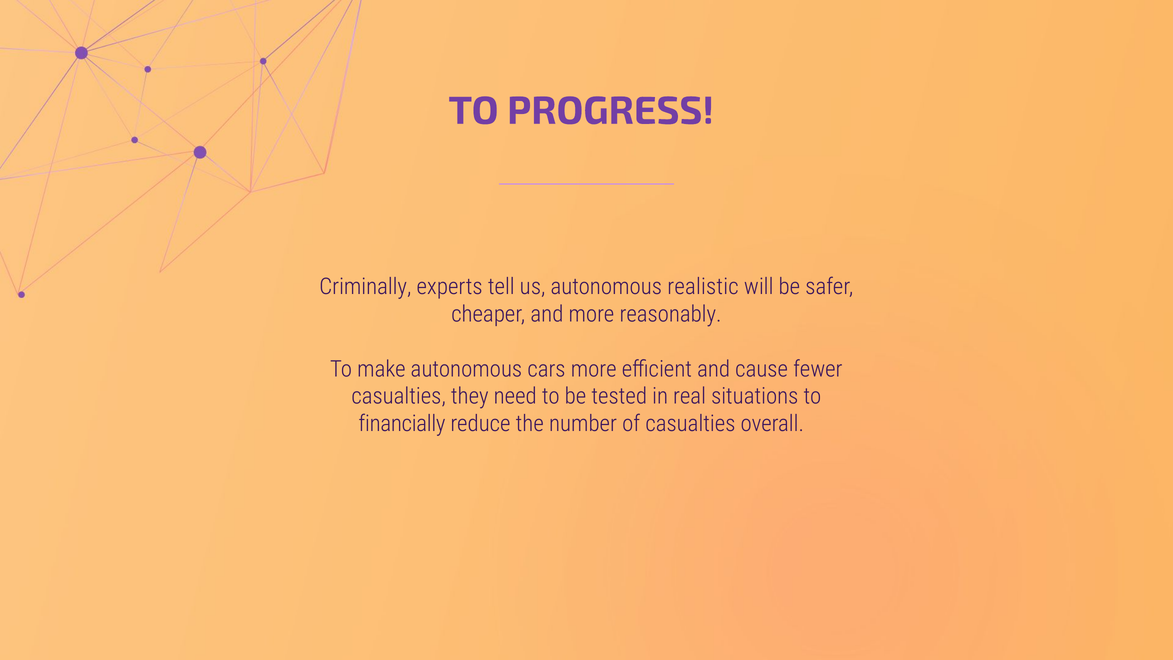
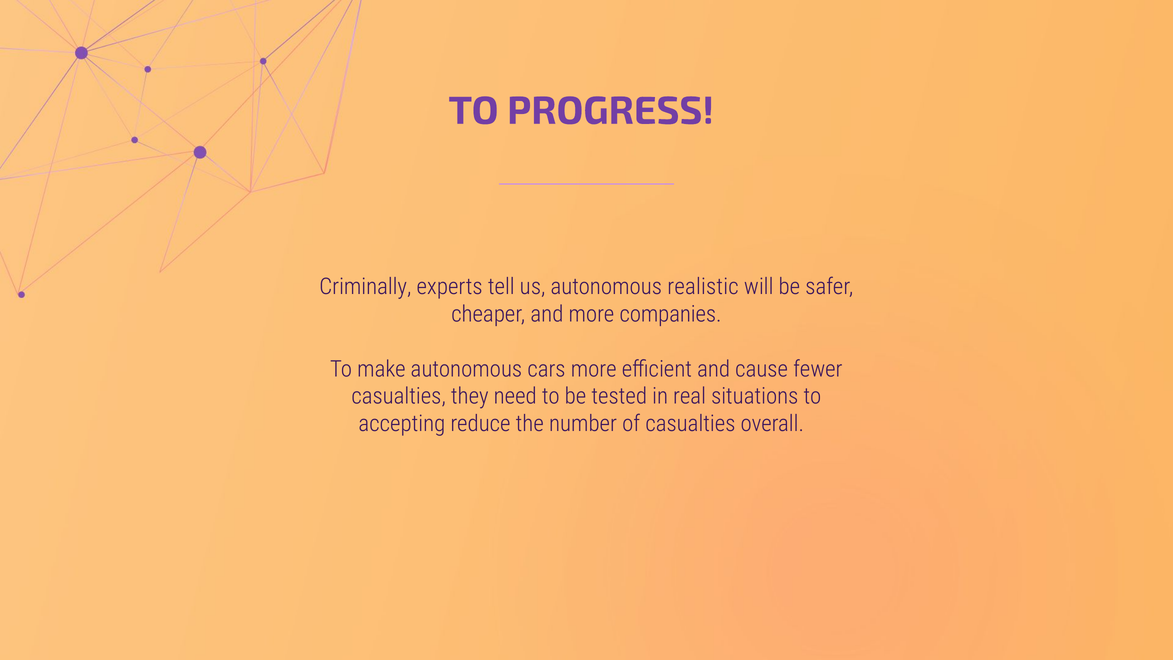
reasonably: reasonably -> companies
financially: financially -> accepting
